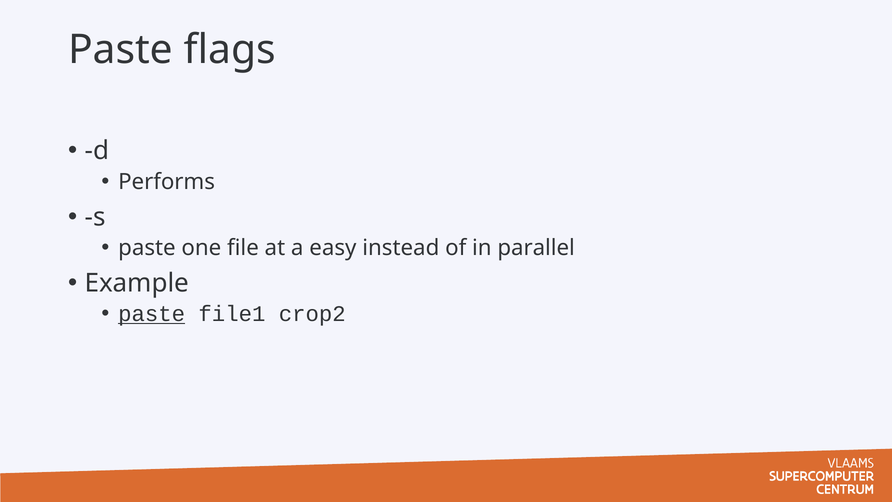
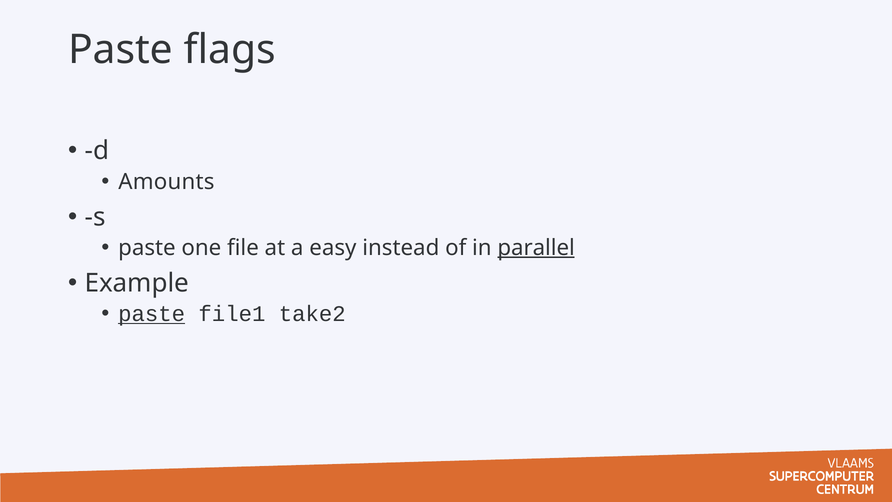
Performs: Performs -> Amounts
parallel underline: none -> present
crop2: crop2 -> take2
